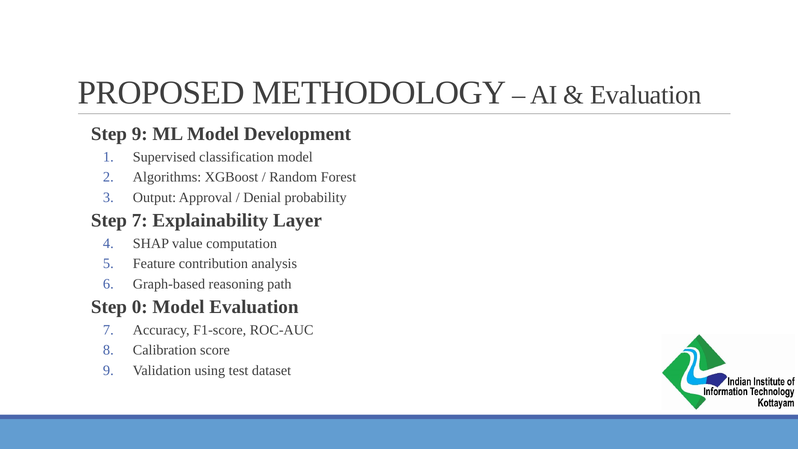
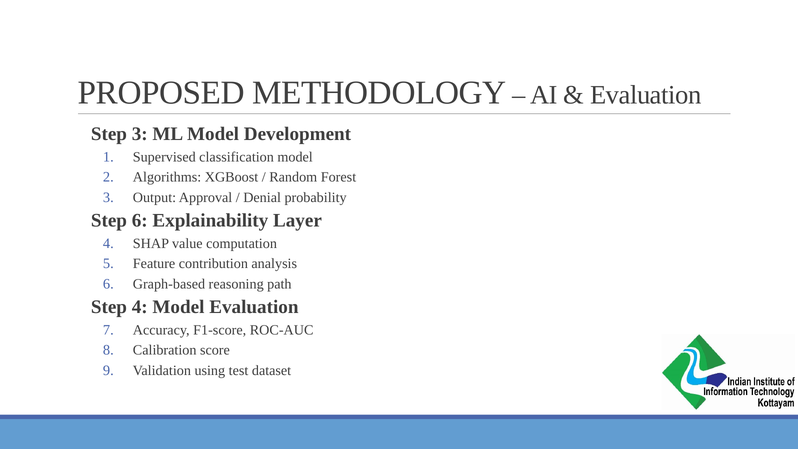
Step 9: 9 -> 3
Step 7: 7 -> 6
Step 0: 0 -> 4
